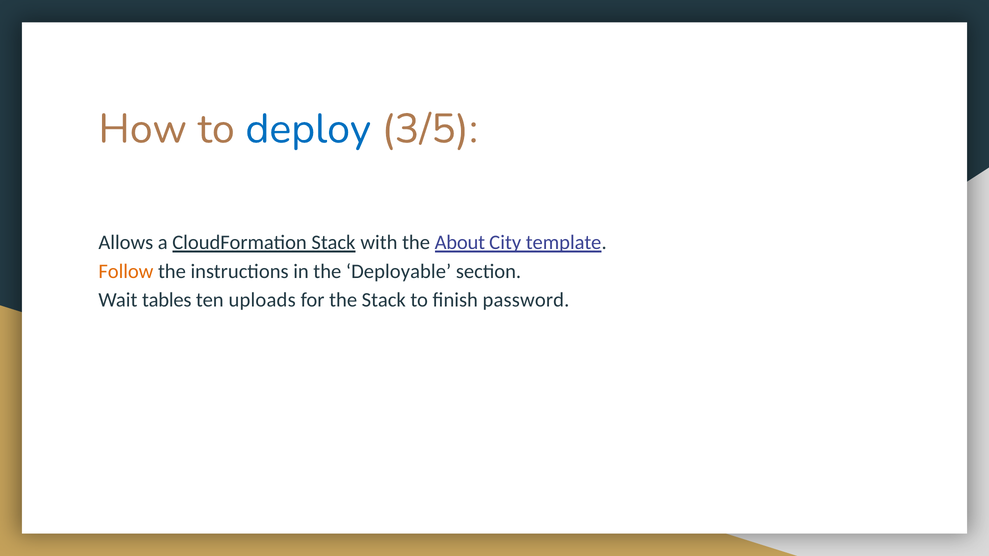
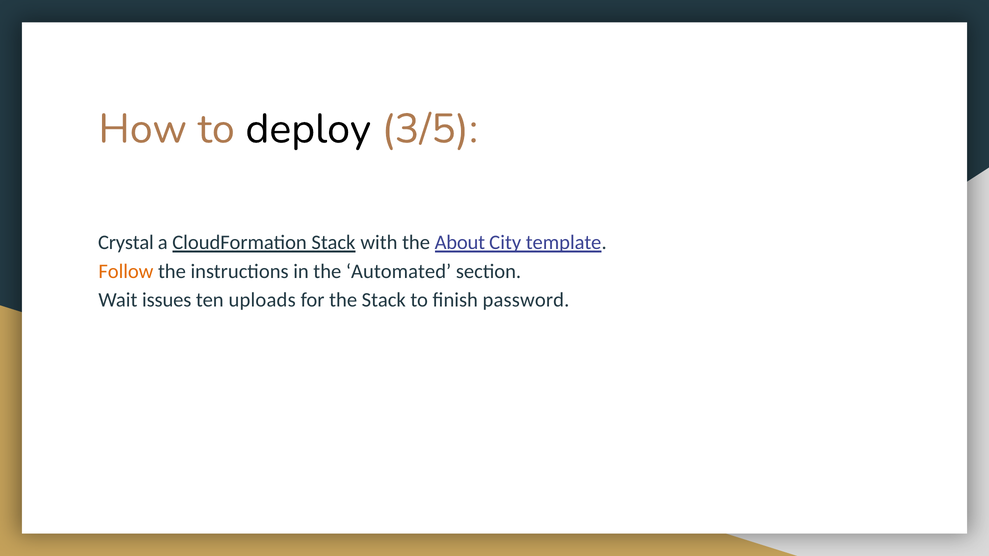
deploy colour: blue -> black
Allows: Allows -> Crystal
Deployable: Deployable -> Automated
tables: tables -> issues
